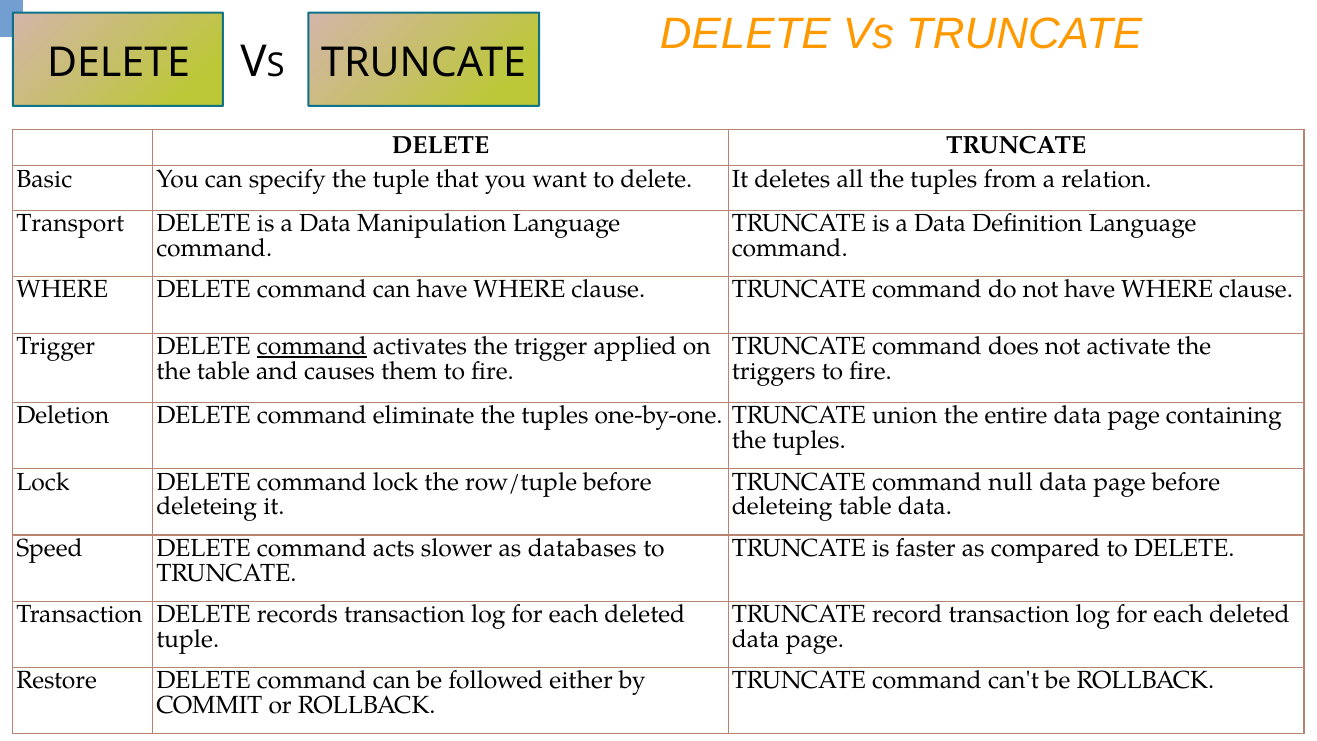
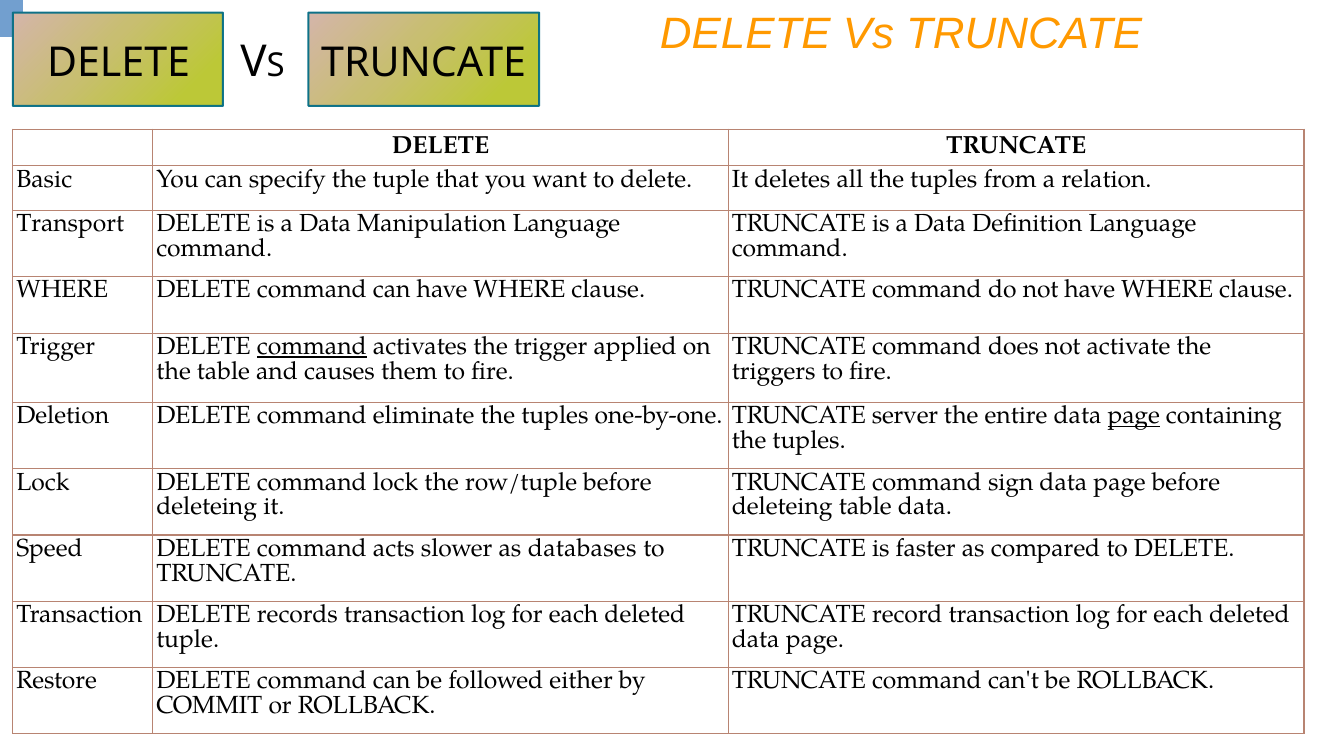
union: union -> server
page at (1134, 416) underline: none -> present
null: null -> sign
